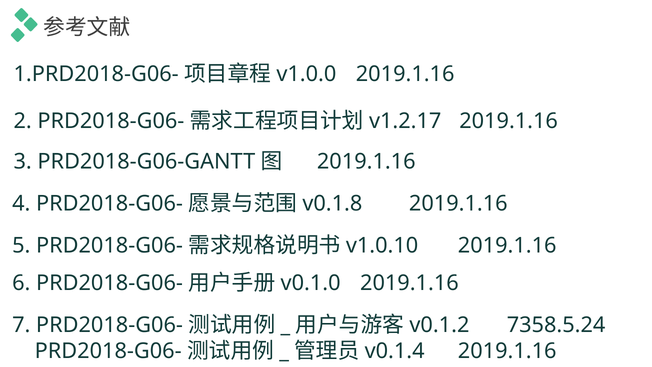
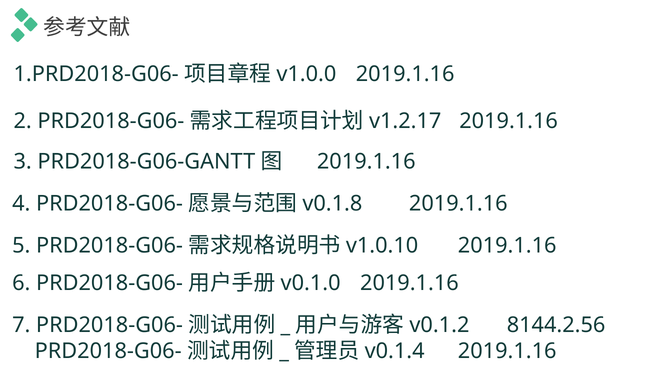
7358.5.24: 7358.5.24 -> 8144.2.56
